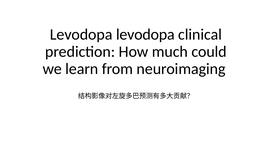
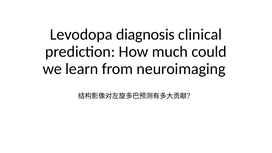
Levodopa levodopa: levodopa -> diagnosis
